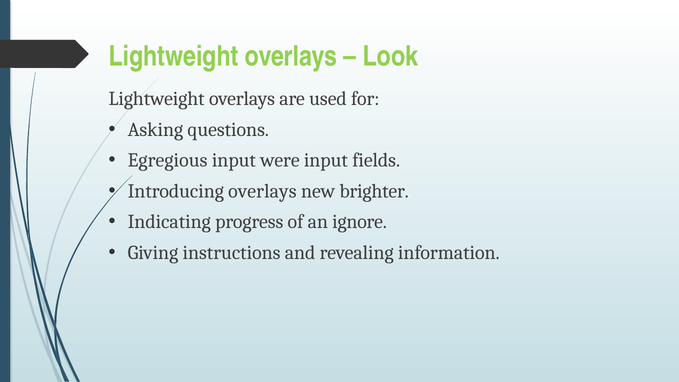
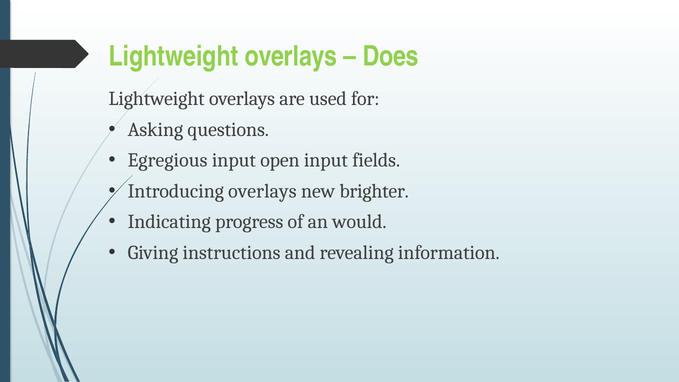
Look: Look -> Does
were: were -> open
ignore: ignore -> would
